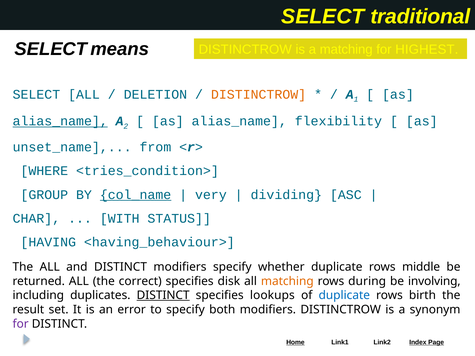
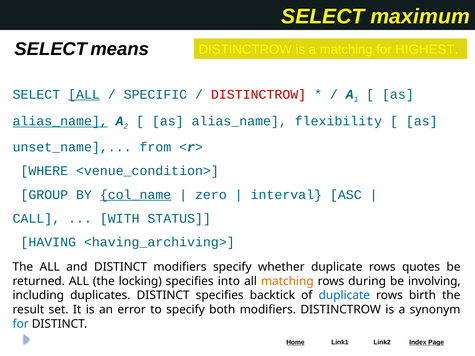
traditional: traditional -> maximum
ALL at (84, 94) underline: none -> present
DELETION: DELETION -> SPECIFIC
DISTINCTROW at (259, 94) colour: orange -> red
<tries_condition>: <tries_condition> -> <venue_condition>
very: very -> zero
dividing: dividing -> interval
CHAR: CHAR -> CALL
<having_behaviour>: <having_behaviour> -> <having_archiving>
middle: middle -> quotes
correct: correct -> locking
disk: disk -> into
DISTINCT at (163, 296) underline: present -> none
lookups: lookups -> backtick
for at (21, 324) colour: purple -> blue
